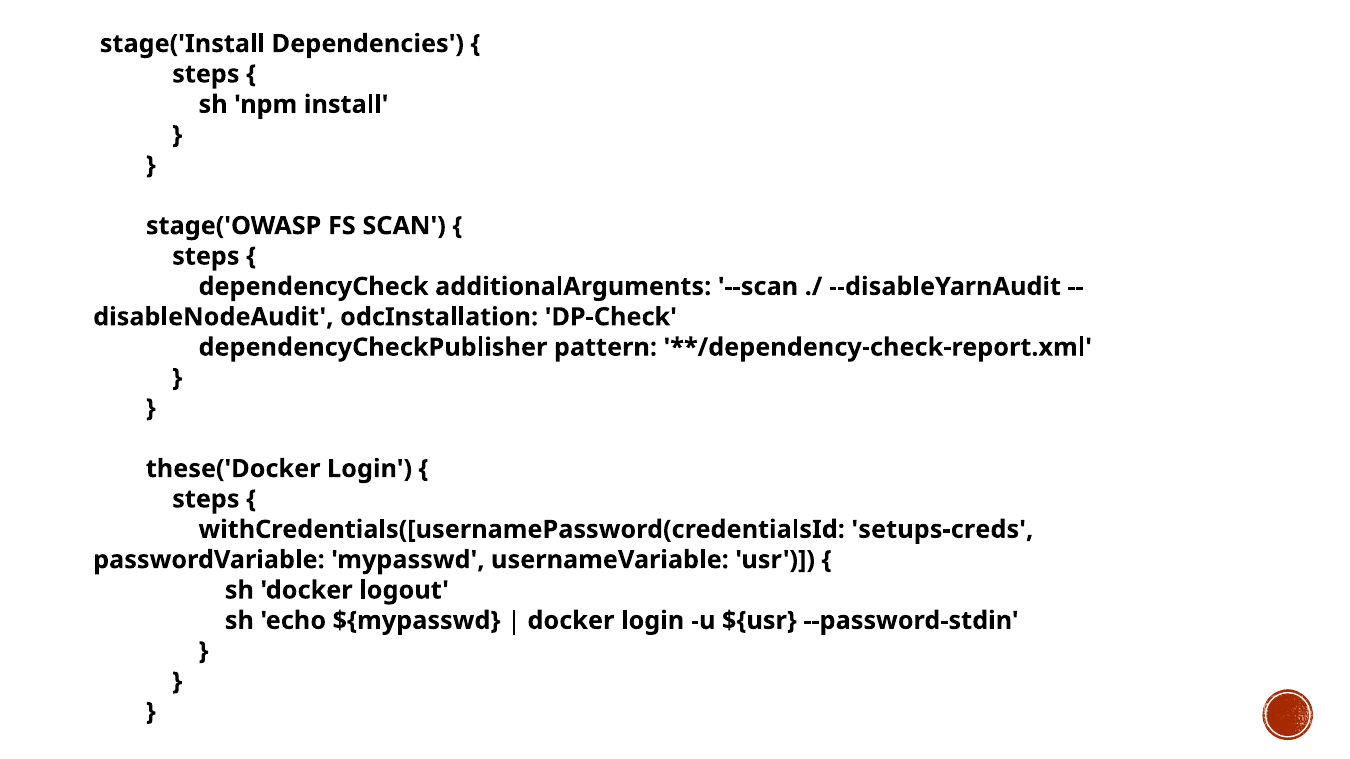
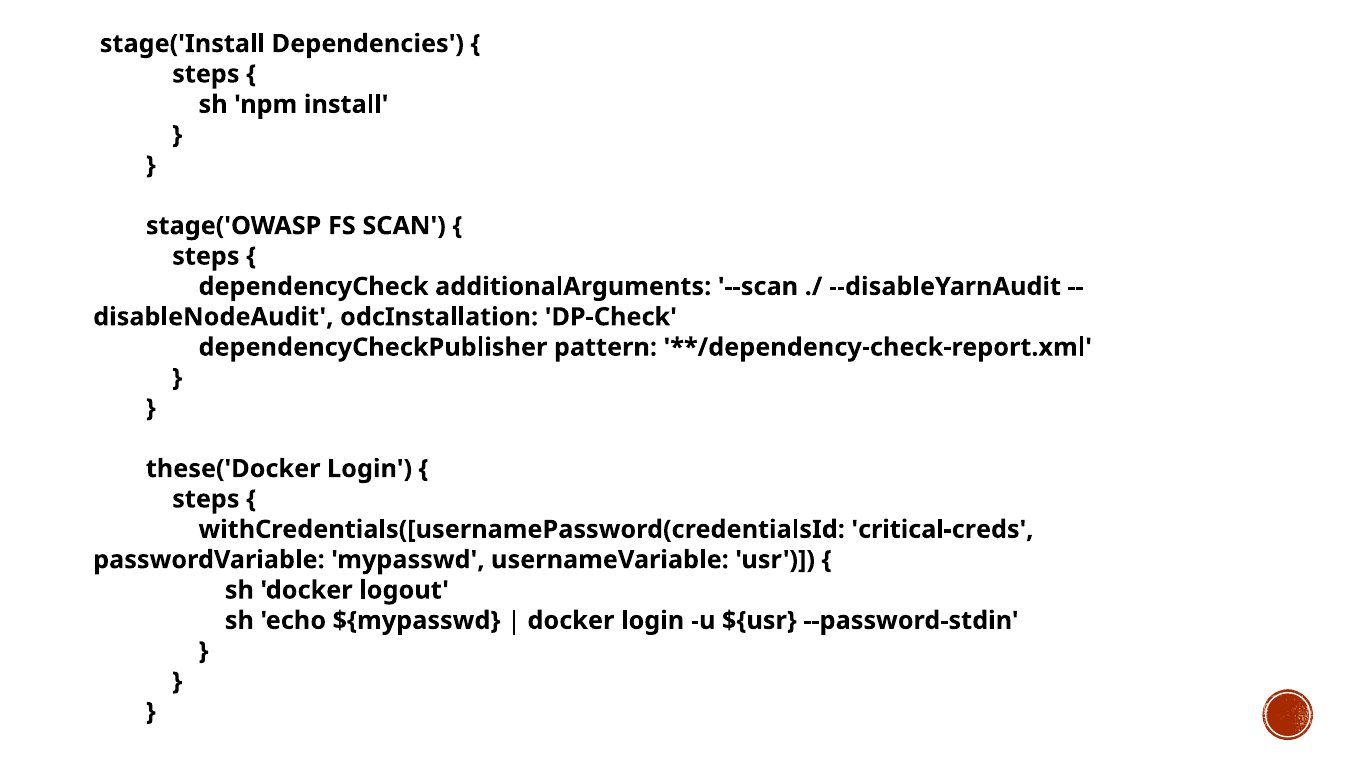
setups-creds: setups-creds -> critical-creds
